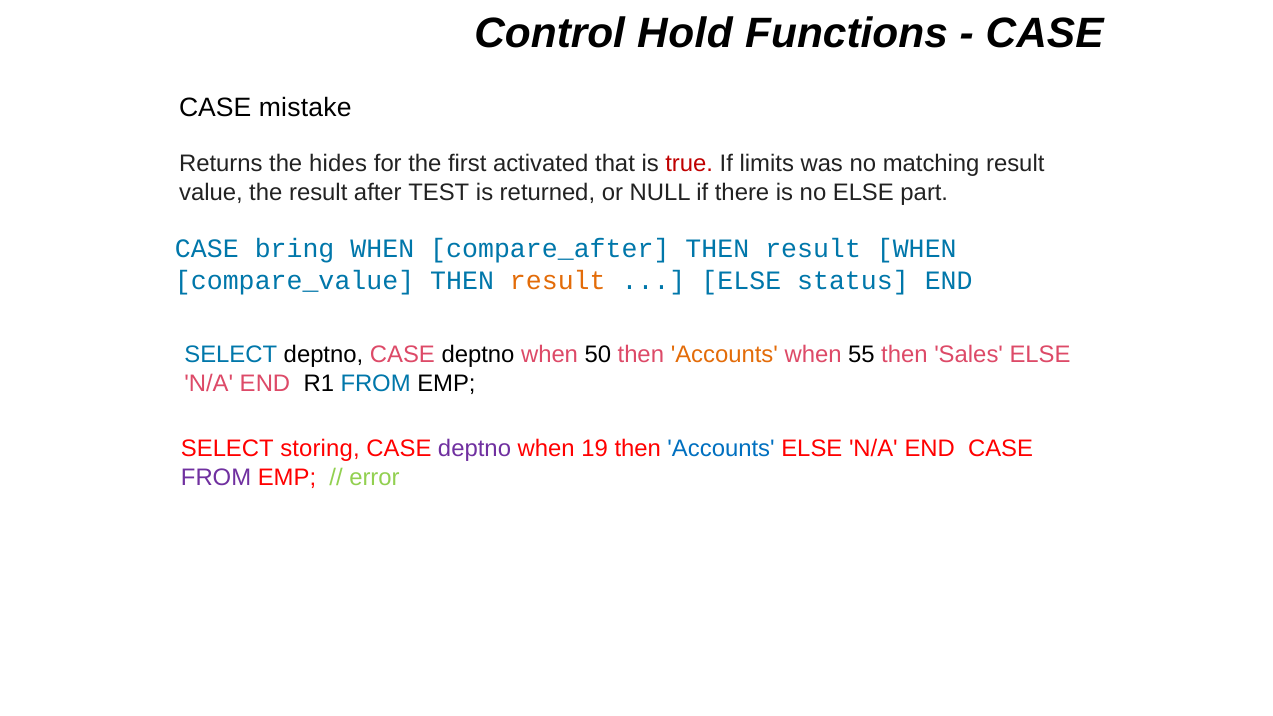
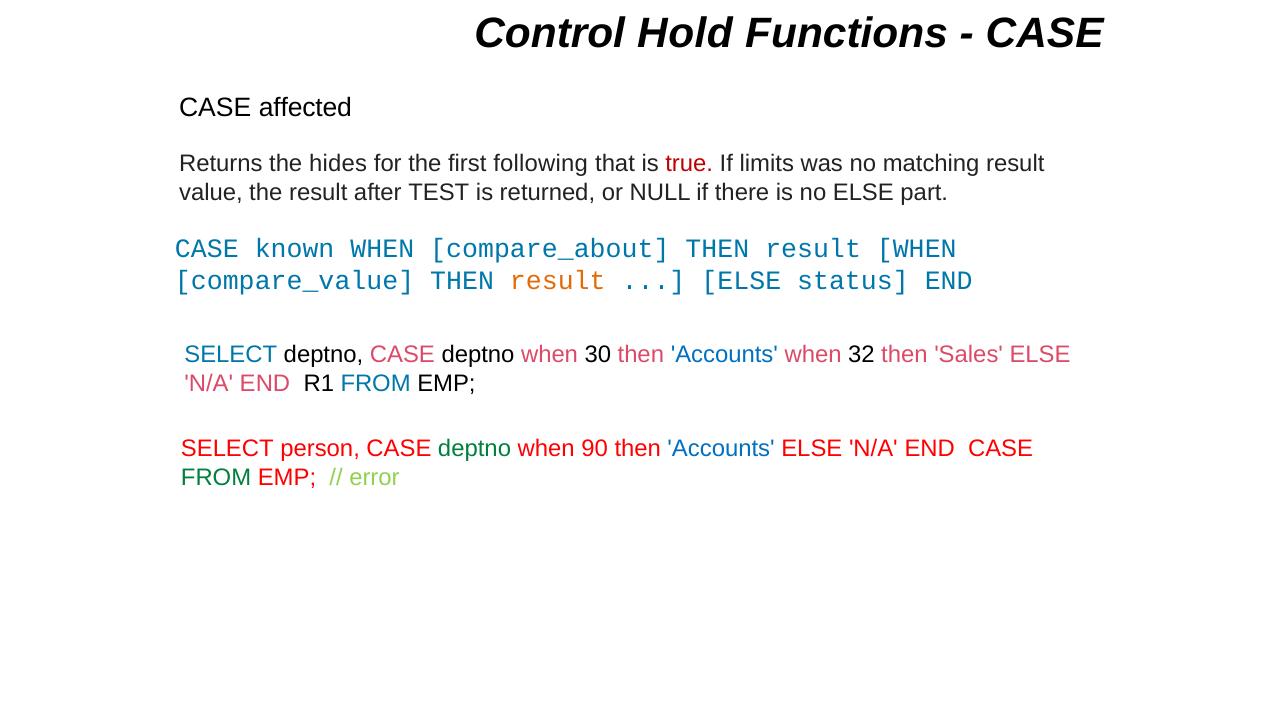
mistake: mistake -> affected
activated: activated -> following
bring: bring -> known
compare_after: compare_after -> compare_about
50: 50 -> 30
Accounts at (724, 355) colour: orange -> blue
55: 55 -> 32
storing: storing -> person
deptno at (475, 449) colour: purple -> green
19: 19 -> 90
FROM at (216, 477) colour: purple -> green
